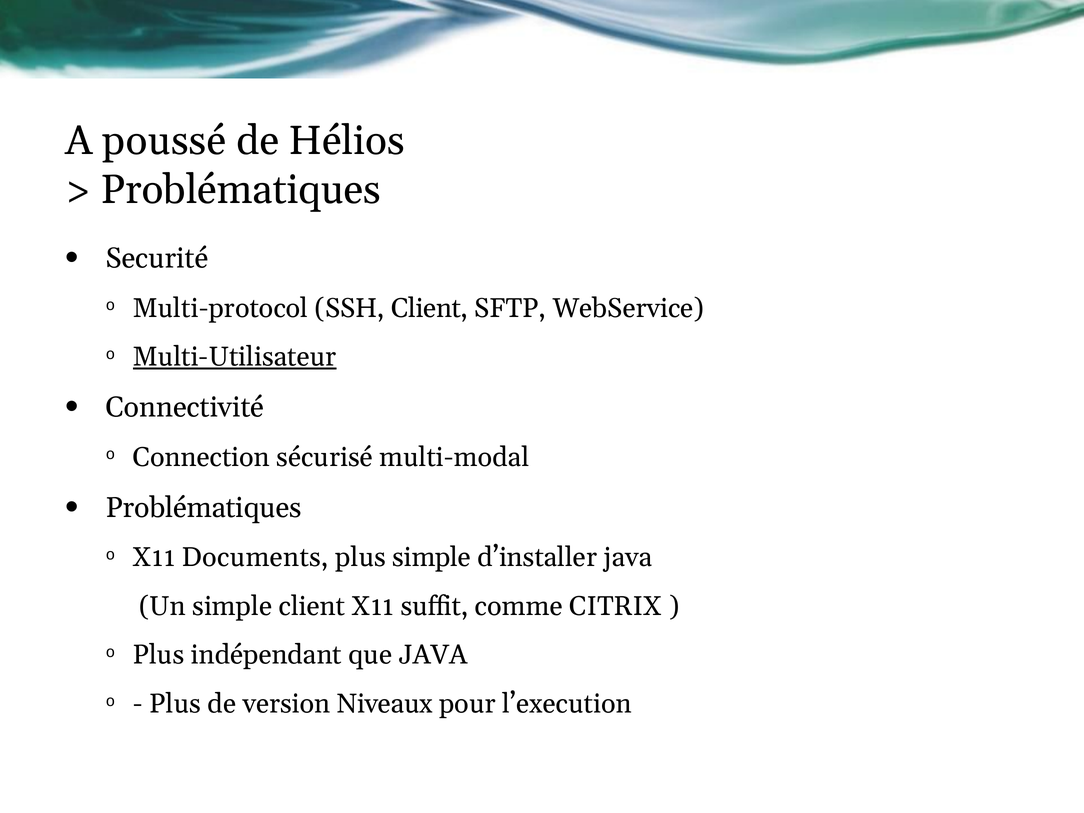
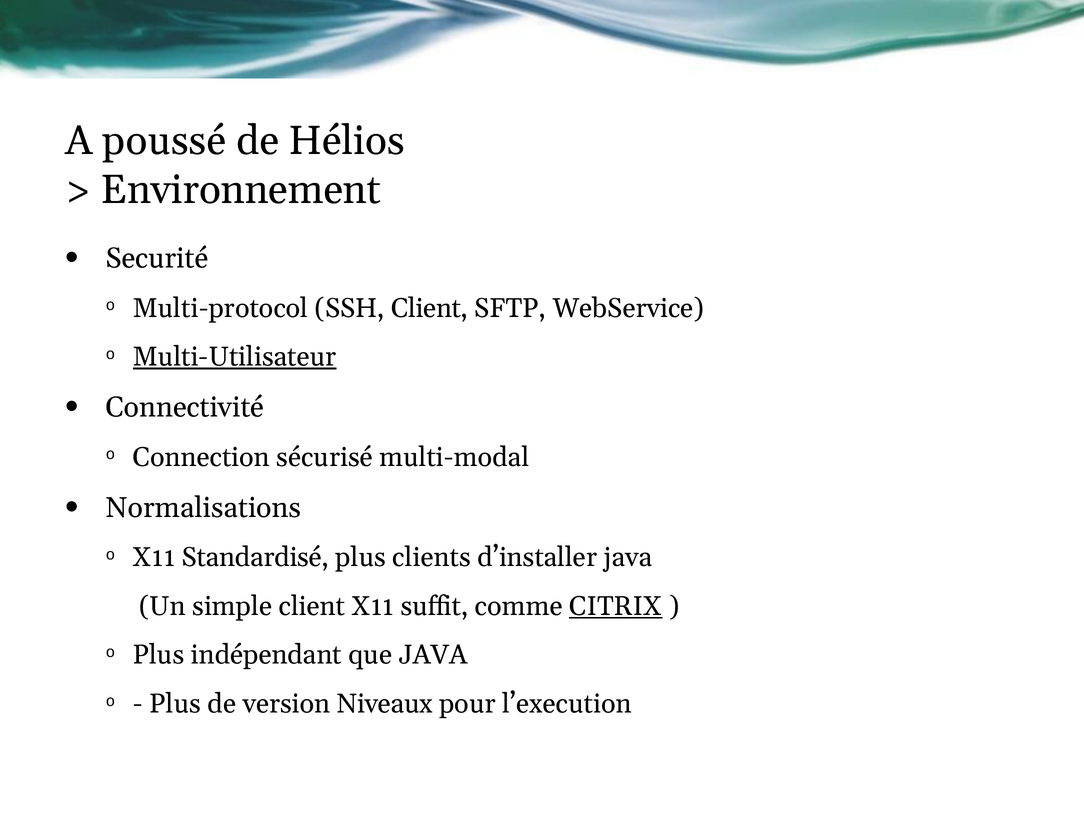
Problématiques at (241, 190): Problématiques -> Environnement
Problématiques at (204, 508): Problématiques -> Normalisations
Documents: Documents -> Standardisé
plus simple: simple -> clients
CITRIX underline: none -> present
